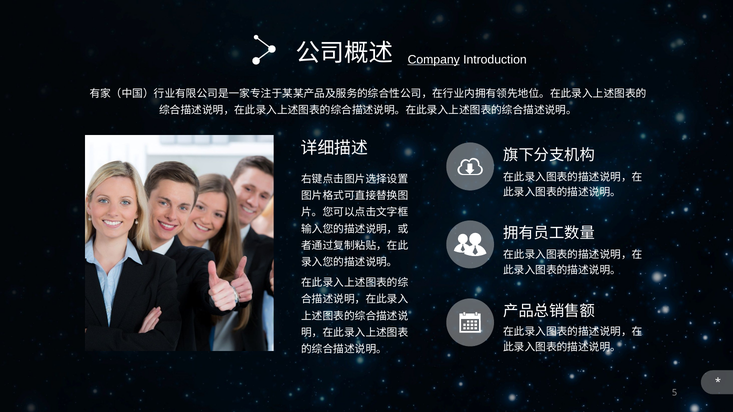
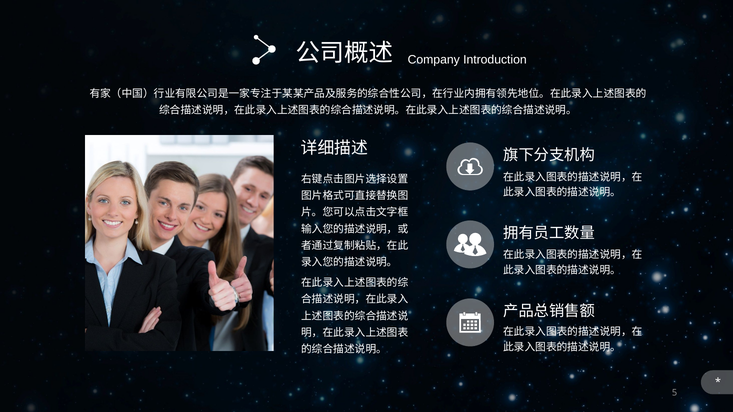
Company underline: present -> none
